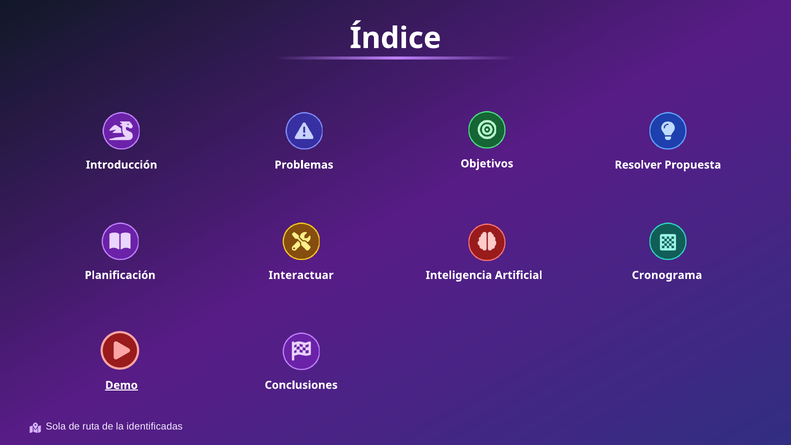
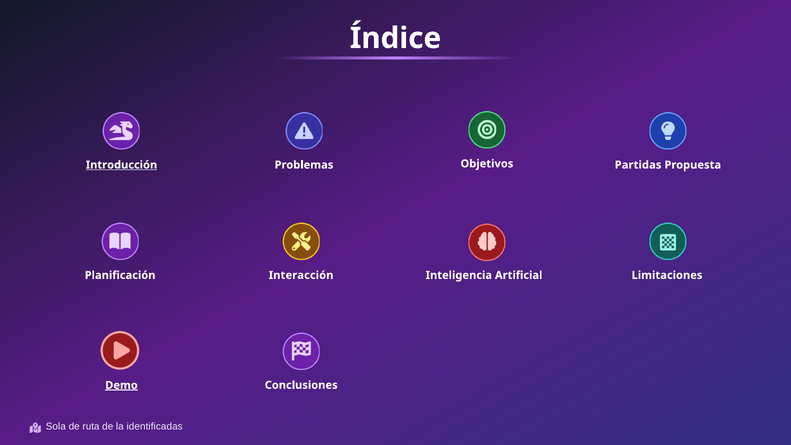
Introducción underline: none -> present
Resolver: Resolver -> Partidas
Interactuar: Interactuar -> Interacción
Cronograma: Cronograma -> Limitaciones
